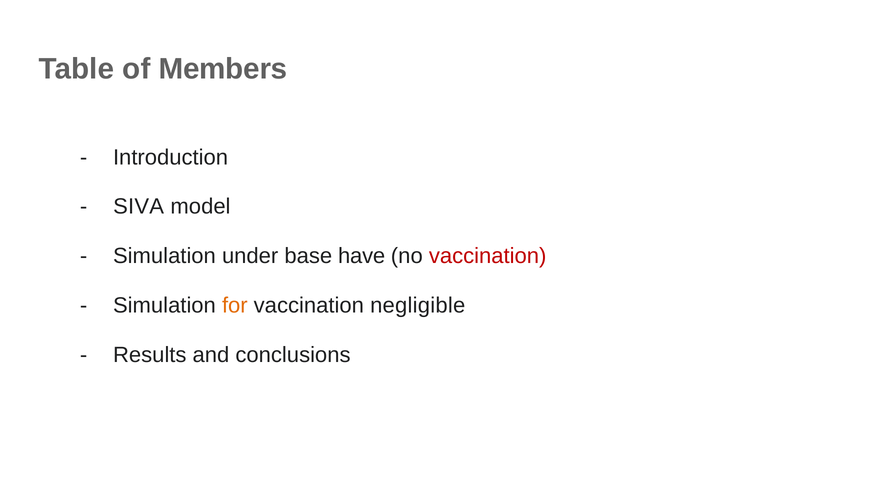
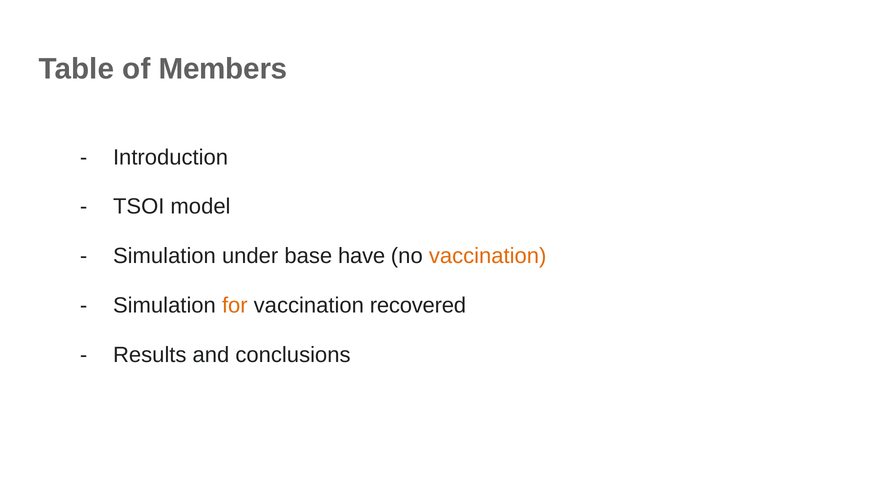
SIVA: SIVA -> TSOI
vaccination at (488, 256) colour: red -> orange
negligible: negligible -> recovered
